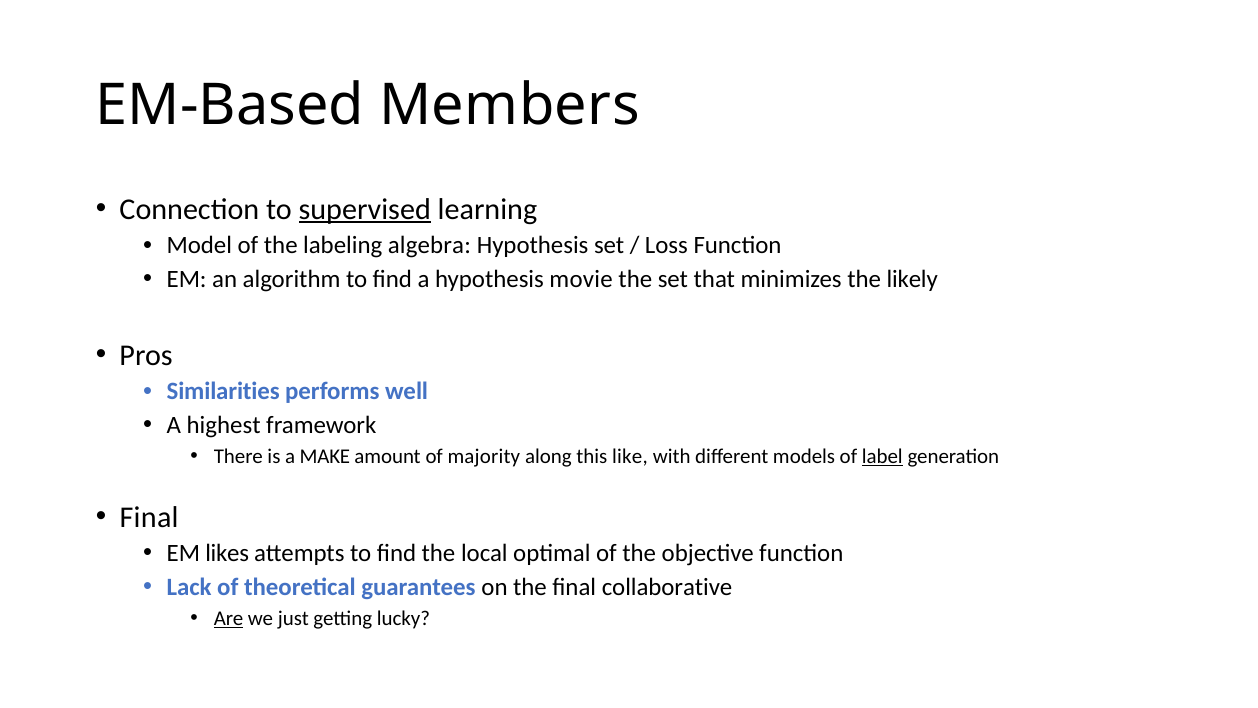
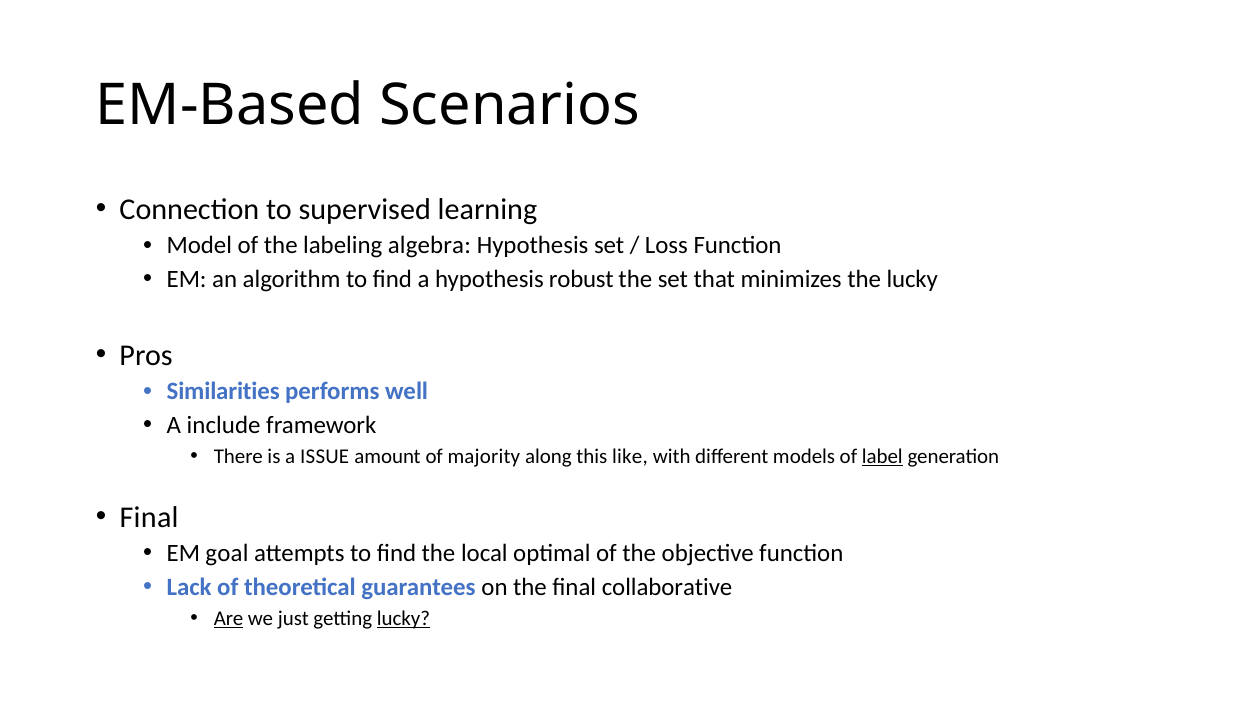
Members: Members -> Scenarios
supervised underline: present -> none
movie: movie -> robust
the likely: likely -> lucky
highest: highest -> include
MAKE: MAKE -> ISSUE
likes: likes -> goal
lucky at (403, 618) underline: none -> present
